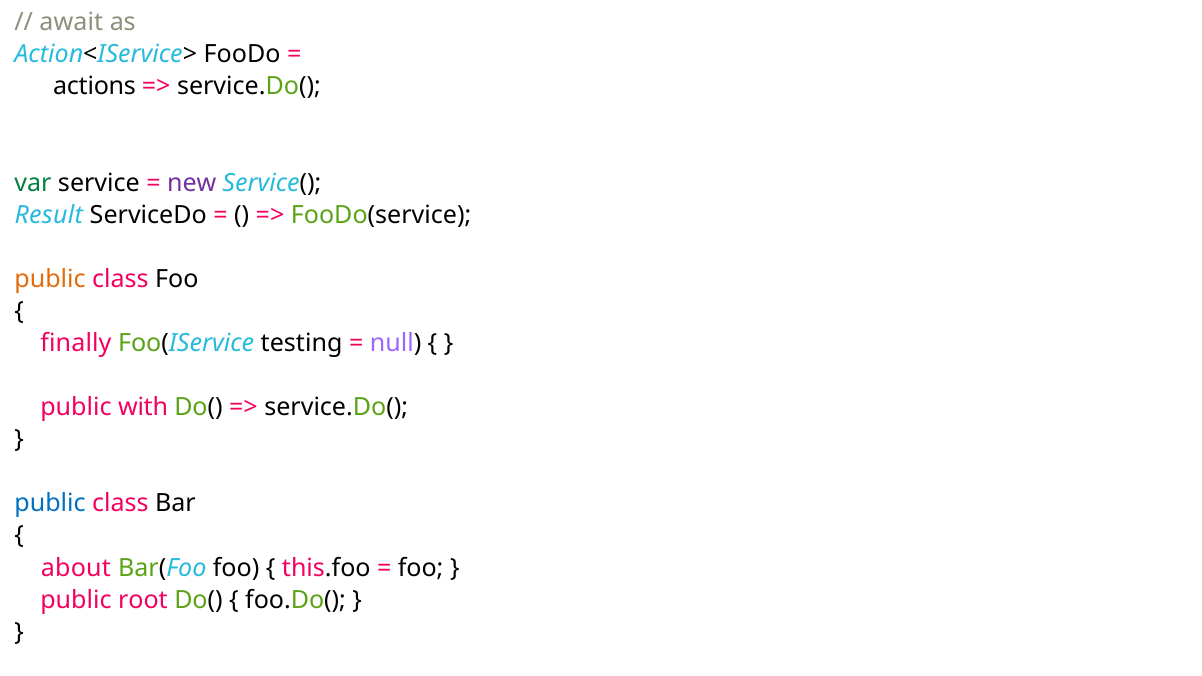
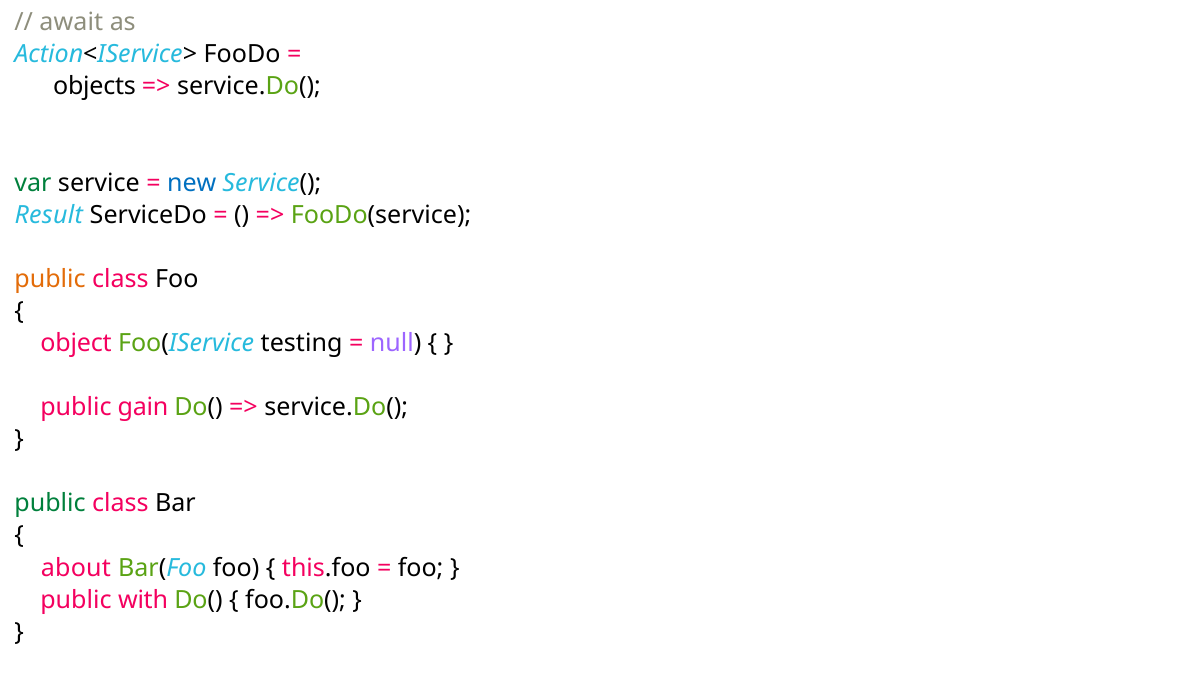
actions: actions -> objects
new colour: purple -> blue
finally: finally -> object
with: with -> gain
public at (50, 504) colour: blue -> green
root: root -> with
